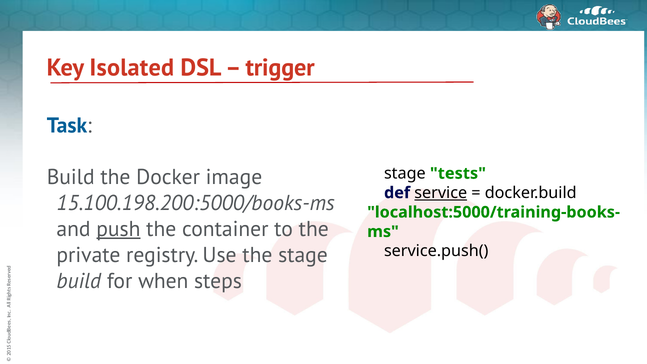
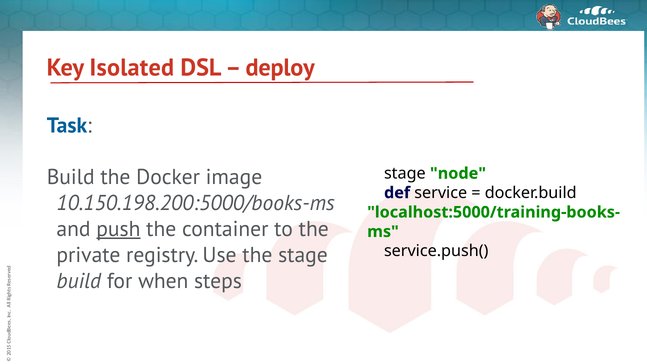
trigger: trigger -> deploy
tests: tests -> node
service underline: present -> none
15.100.198.200:5000/books-ms: 15.100.198.200:5000/books-ms -> 10.150.198.200:5000/books-ms
